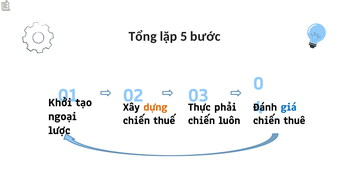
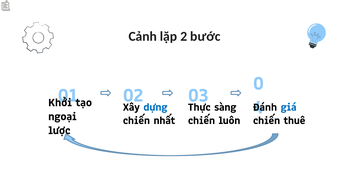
Tổng: Tổng -> Cảnh
5: 5 -> 2
dựng colour: orange -> blue
phải: phải -> sàng
thuế: thuế -> nhất
